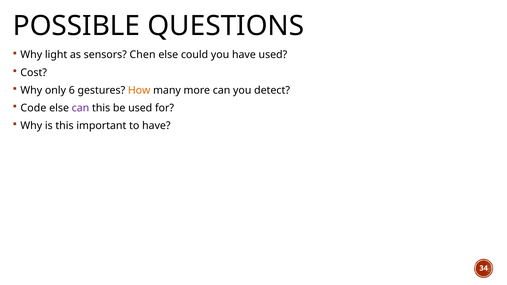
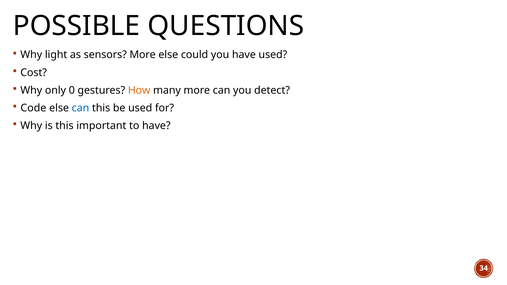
sensors Chen: Chen -> More
6: 6 -> 0
can at (80, 108) colour: purple -> blue
